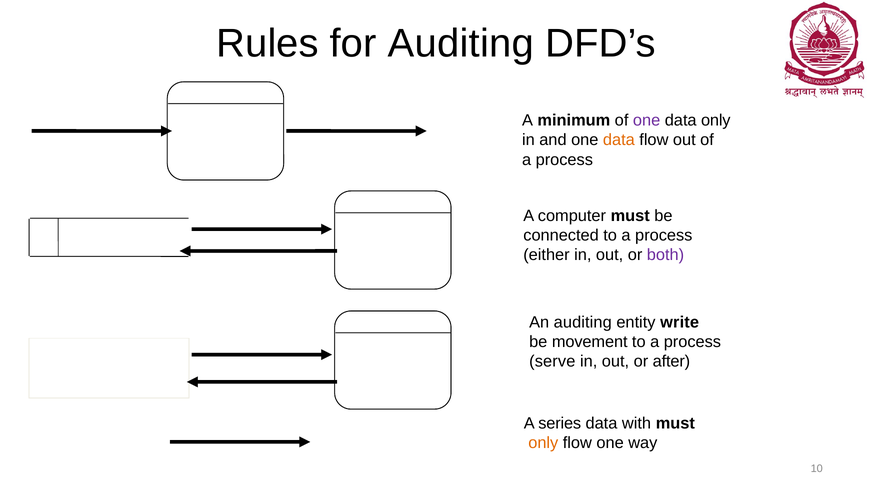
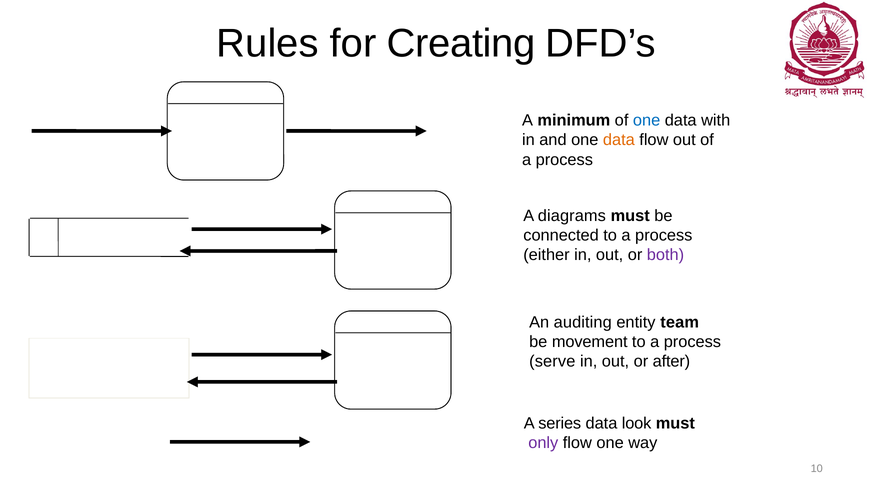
for Auditing: Auditing -> Creating
one at (647, 120) colour: purple -> blue
data only: only -> with
computer: computer -> diagrams
write: write -> team
with: with -> look
only at (543, 443) colour: orange -> purple
